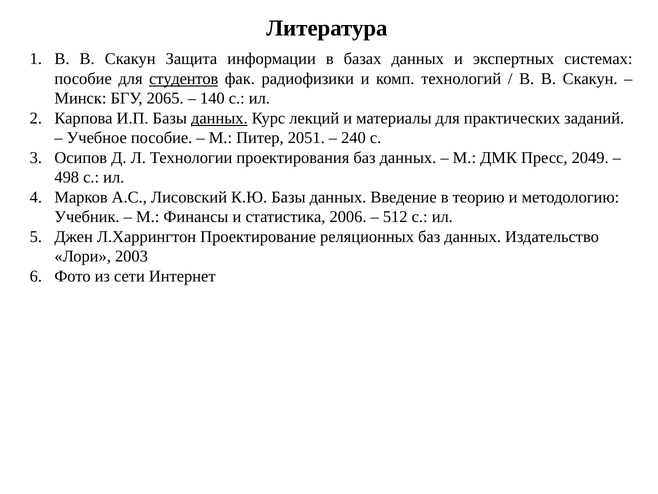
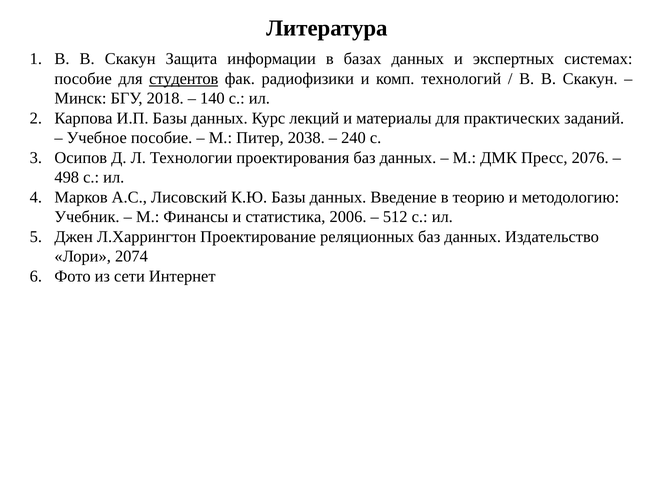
2065: 2065 -> 2018
данных at (219, 118) underline: present -> none
2051: 2051 -> 2038
2049: 2049 -> 2076
2003: 2003 -> 2074
